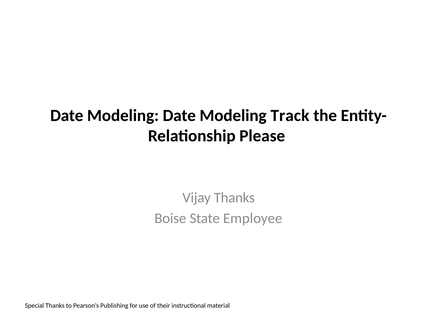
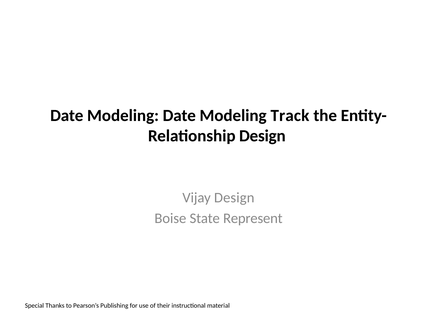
Please at (262, 136): Please -> Design
Vijay Thanks: Thanks -> Design
Employee: Employee -> Represent
